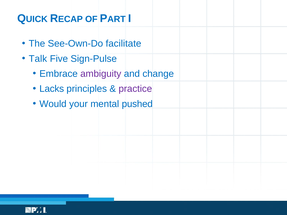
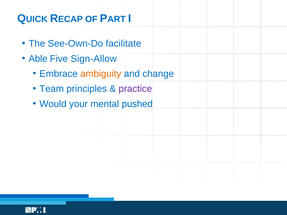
Talk: Talk -> Able
Sign-Pulse: Sign-Pulse -> Sign-Allow
ambiguity colour: purple -> orange
Lacks: Lacks -> Team
